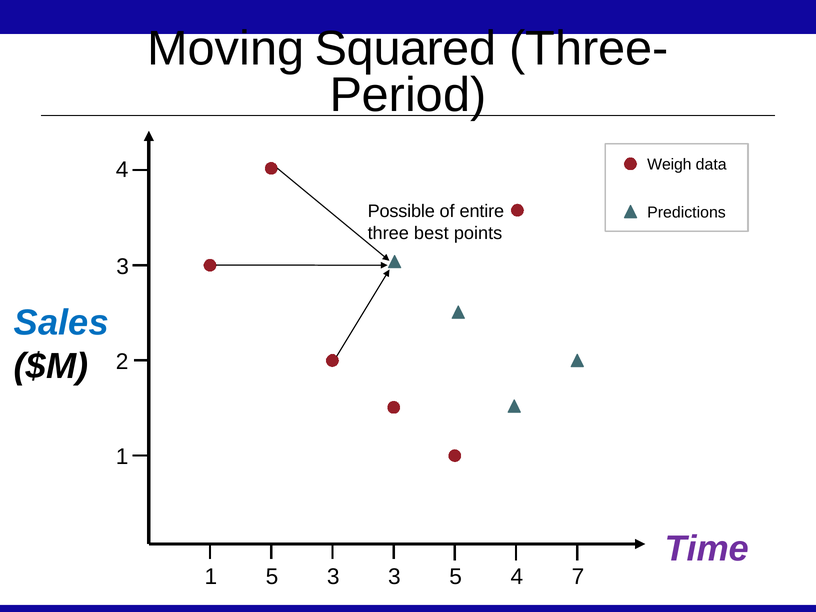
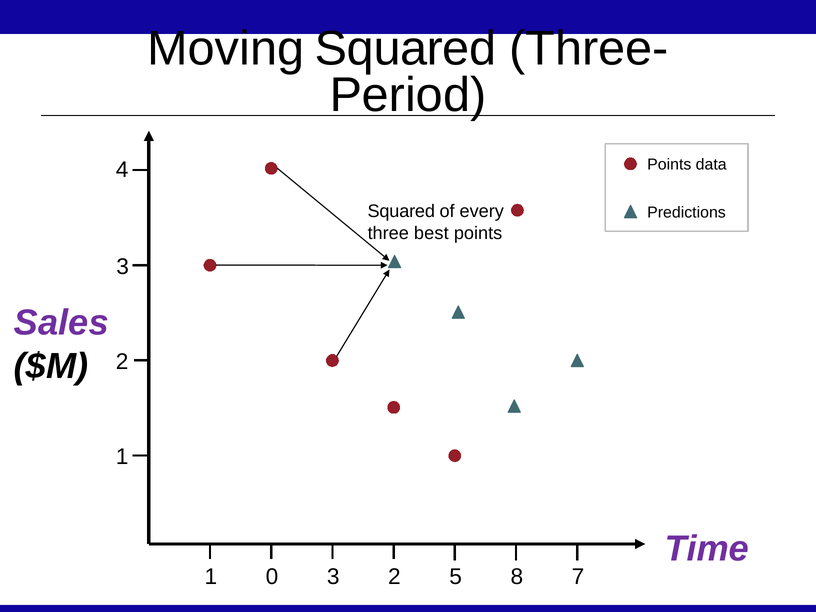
Weigh at (669, 165): Weigh -> Points
Possible at (401, 211): Possible -> Squared
entire: entire -> every
Sales colour: blue -> purple
1 5: 5 -> 0
3 3: 3 -> 2
5 4: 4 -> 8
